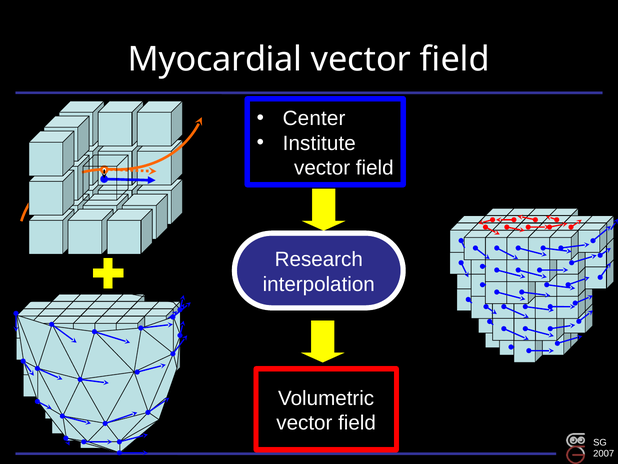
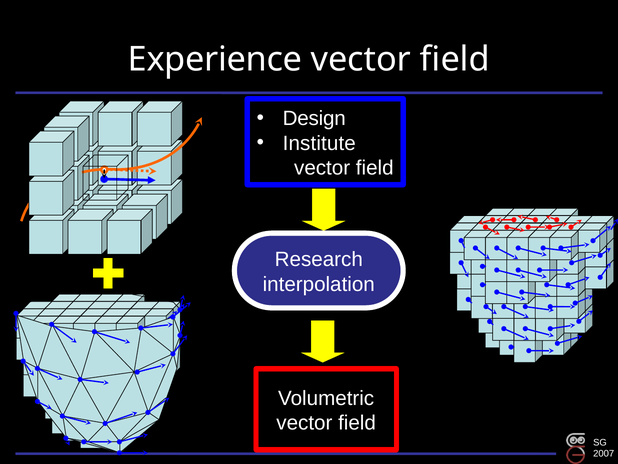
Myocardial: Myocardial -> Experience
Center: Center -> Design
